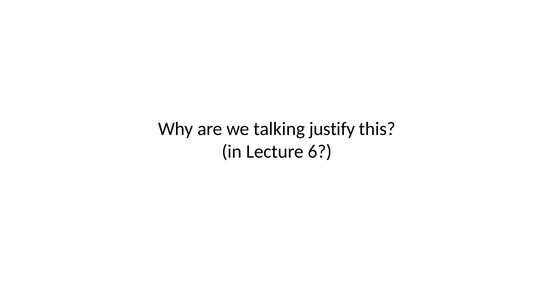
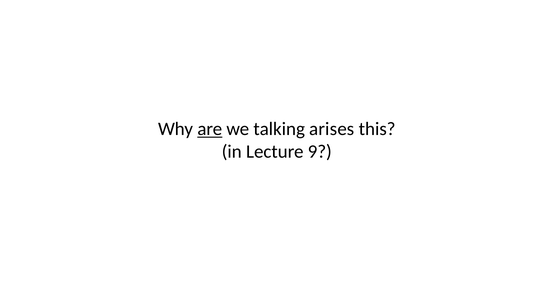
are underline: none -> present
justify: justify -> arises
6: 6 -> 9
